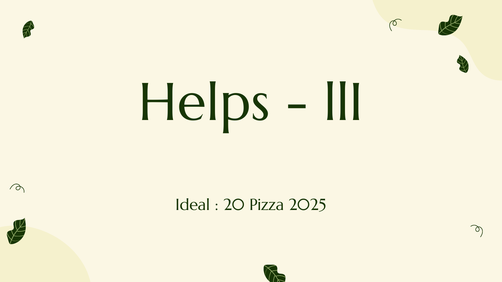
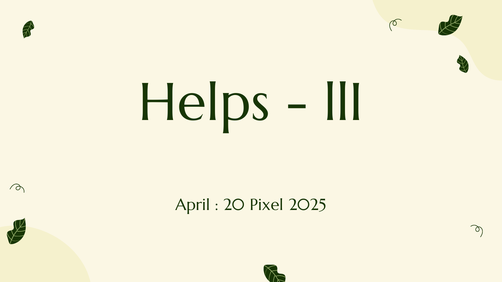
Ideal: Ideal -> April
Pizza: Pizza -> Pixel
